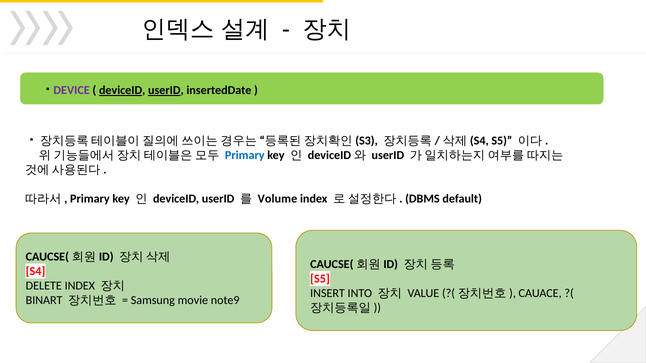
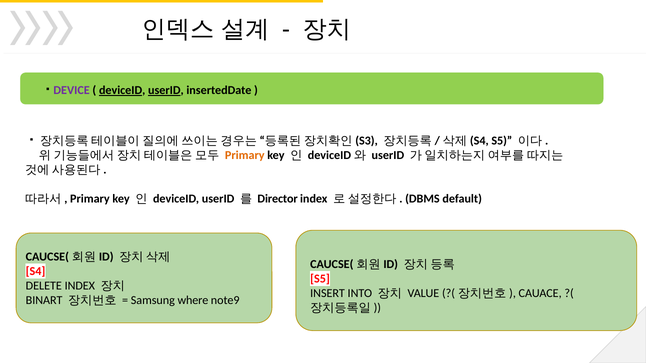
Primary at (245, 155) colour: blue -> orange
Volume: Volume -> Director
movie: movie -> where
